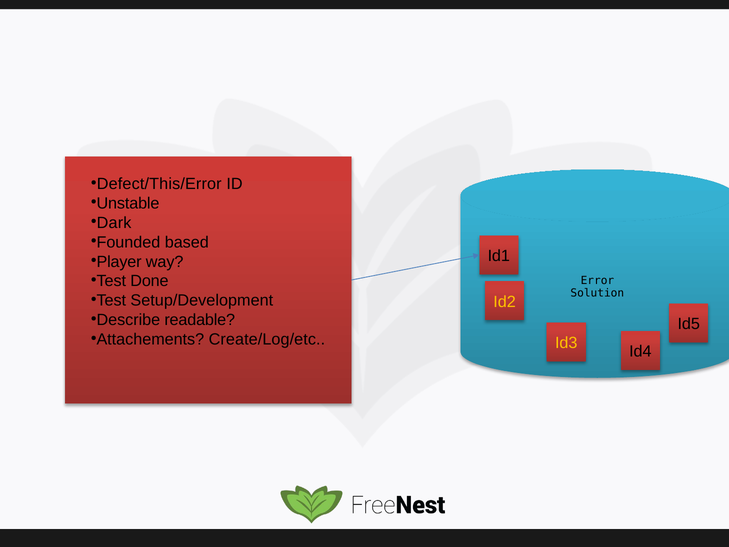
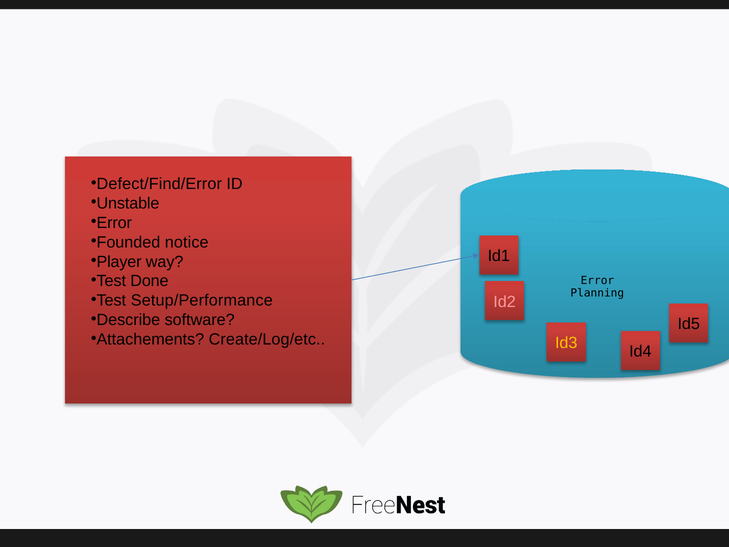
Defect/This/Error: Defect/This/Error -> Defect/Find/Error
Dark at (114, 223): Dark -> Error
based: based -> notice
Solution: Solution -> Planning
Id2 colour: yellow -> pink
Setup/Development: Setup/Development -> Setup/Performance
readable: readable -> software
